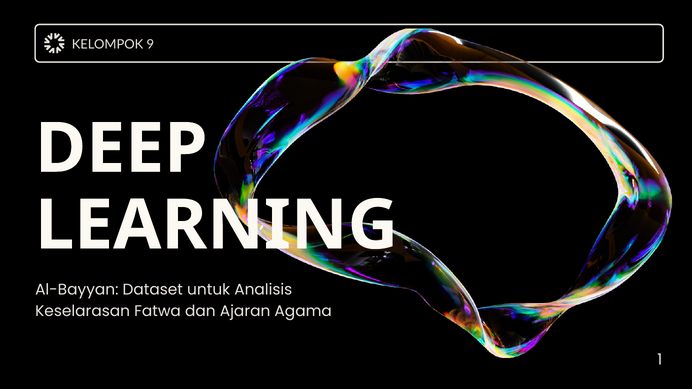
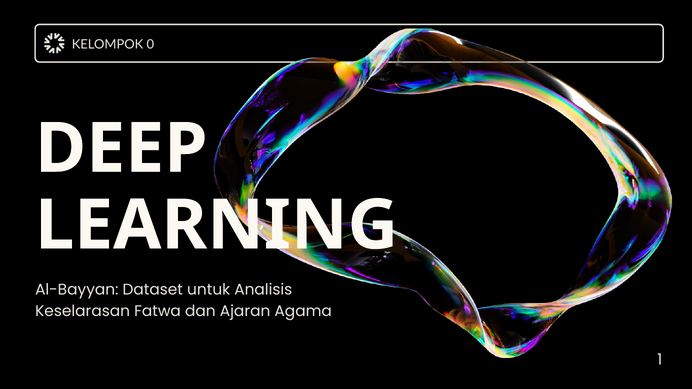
9: 9 -> 0
